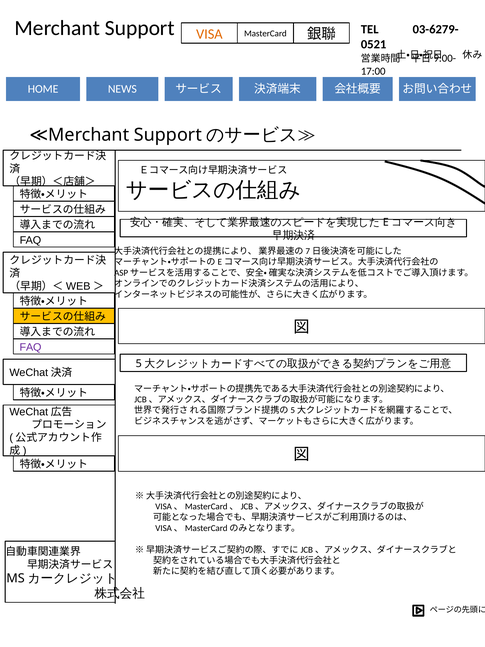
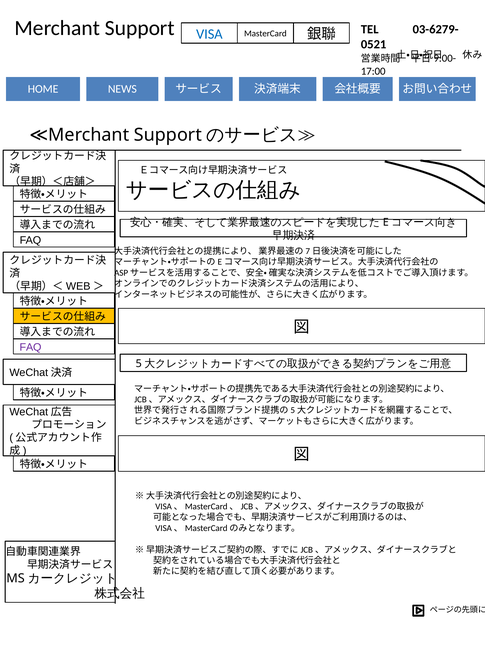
VISA colour: orange -> blue
